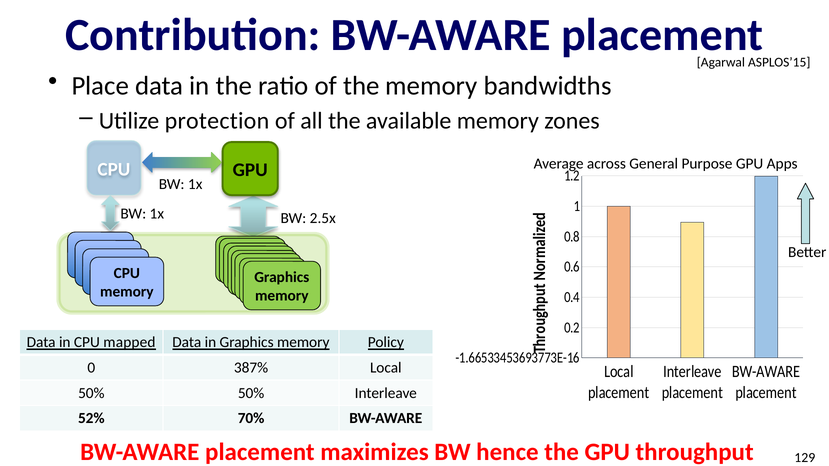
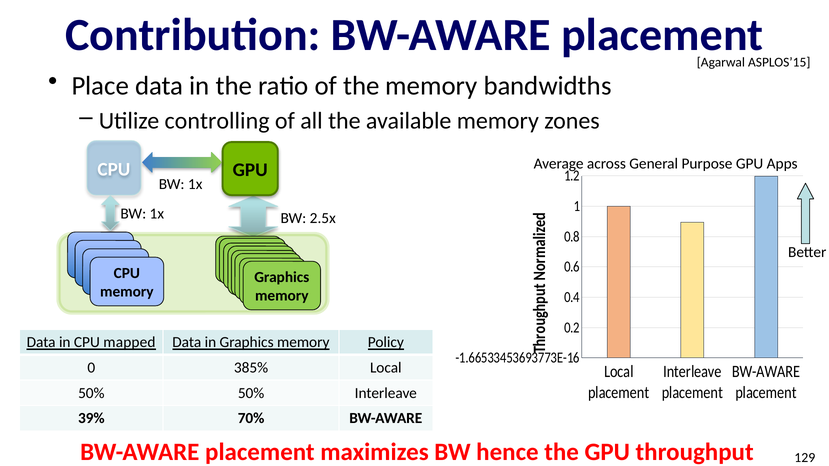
protection: protection -> controlling
387%: 387% -> 385%
52%: 52% -> 39%
